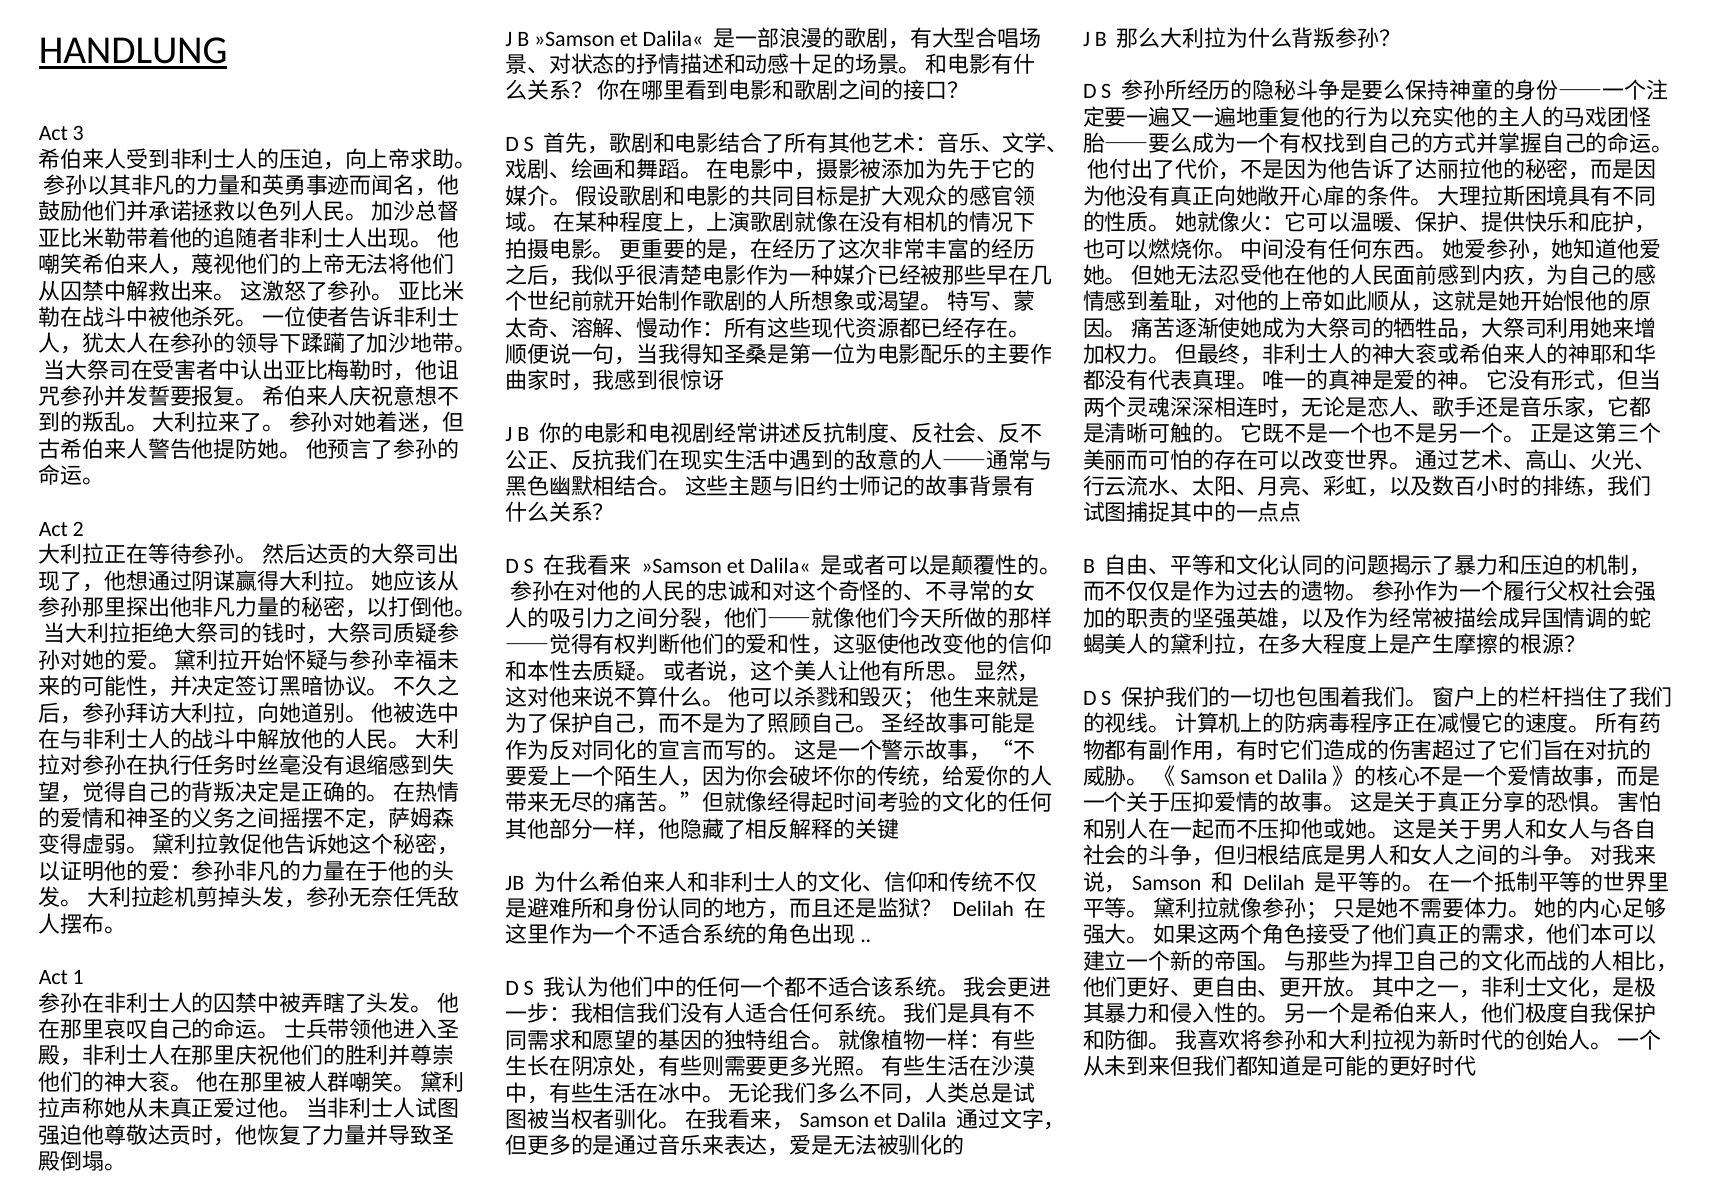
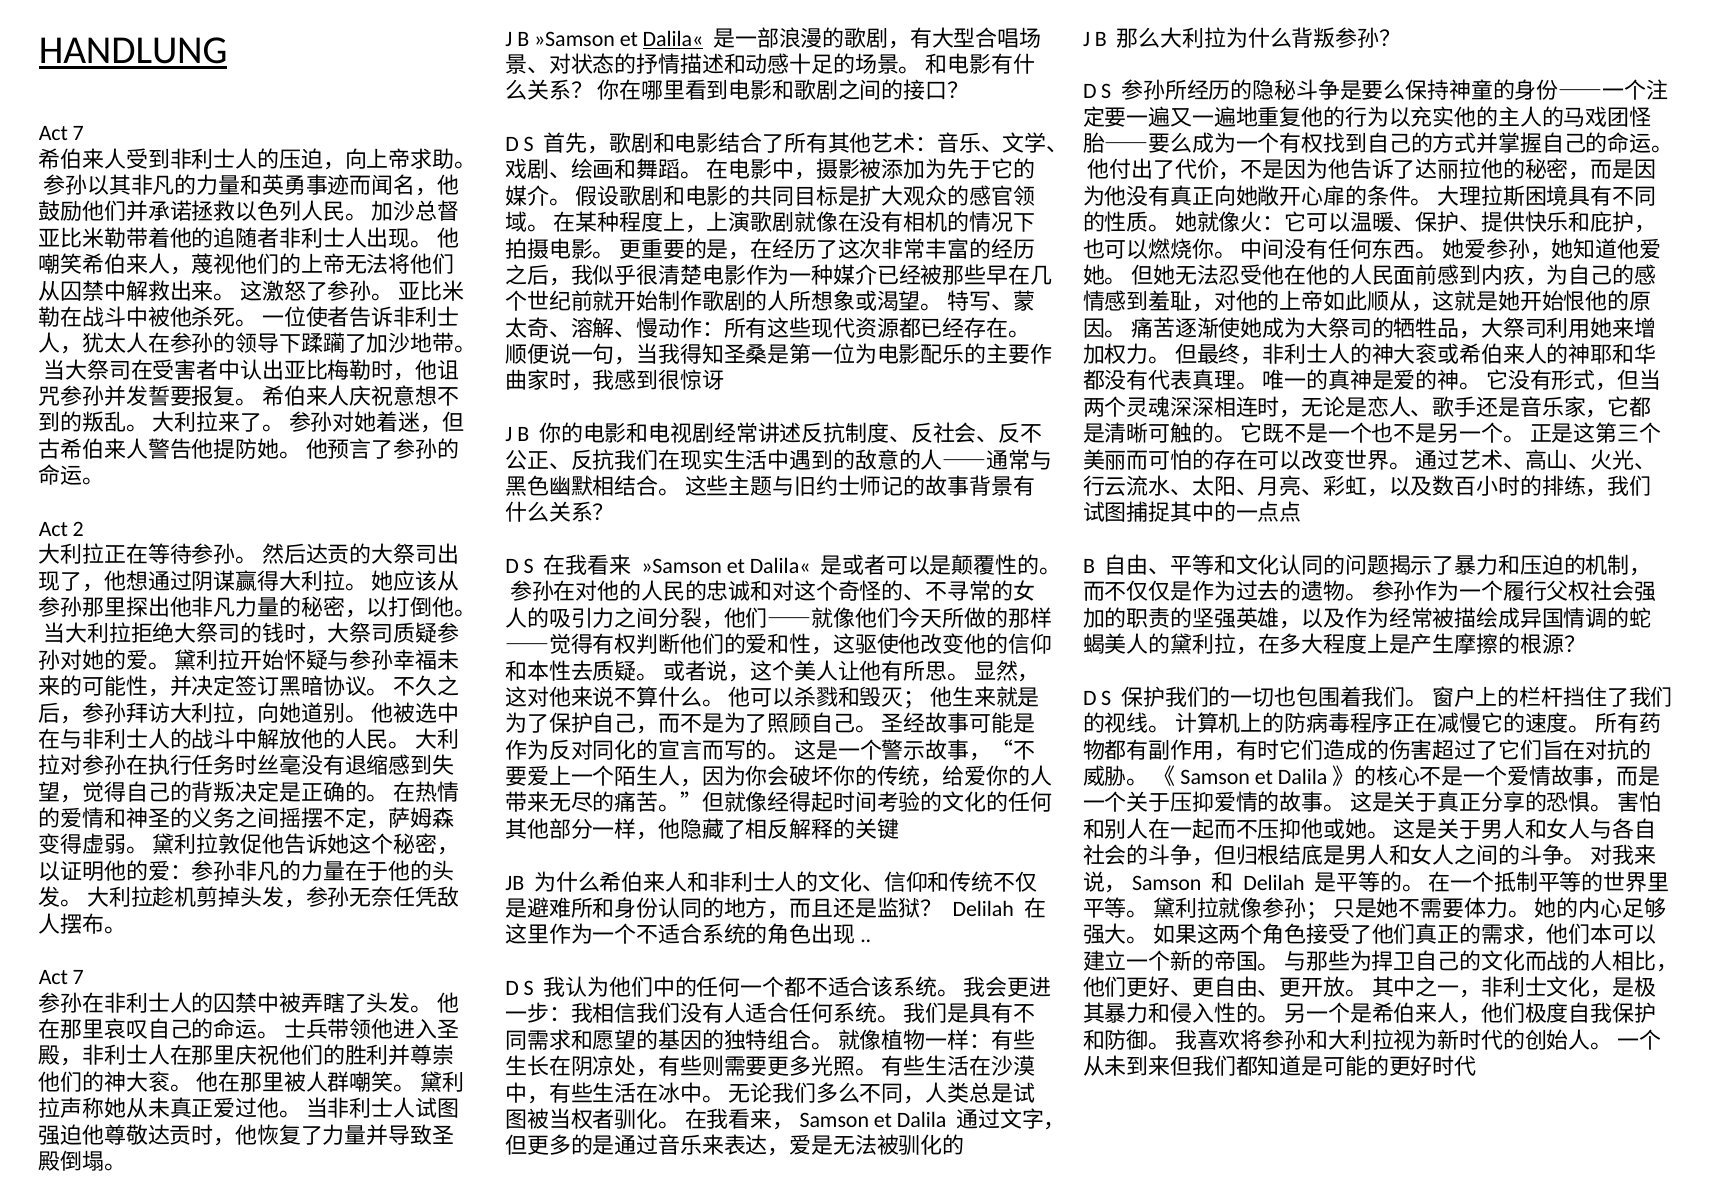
Dalila« at (673, 39) underline: none -> present
3 at (78, 134): 3 -> 7
1 at (78, 978): 1 -> 7
